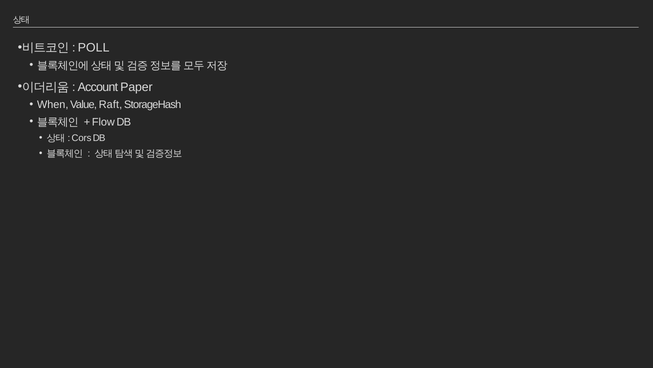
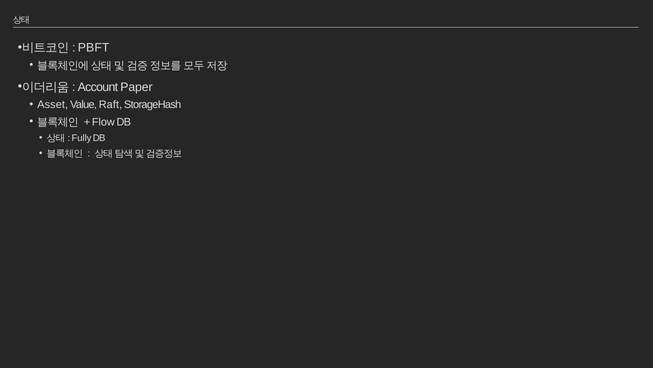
POLL: POLL -> PBFT
When: When -> Asset
Cors: Cors -> Fully
